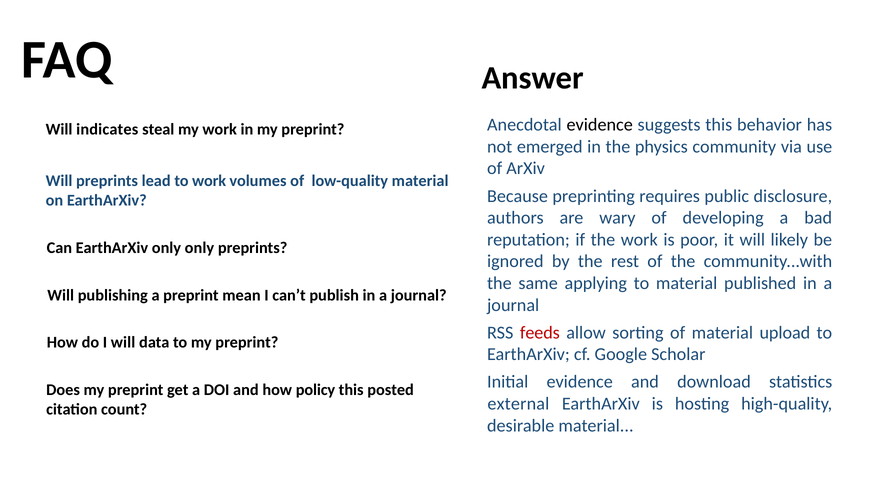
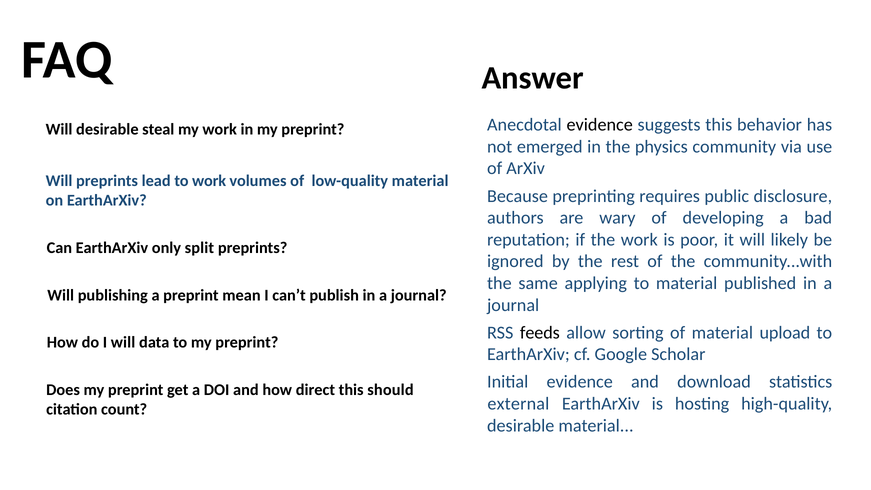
Will indicates: indicates -> desirable
only only: only -> split
feeds colour: red -> black
policy: policy -> direct
posted: posted -> should
